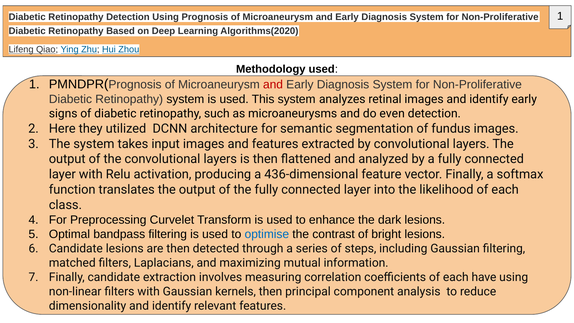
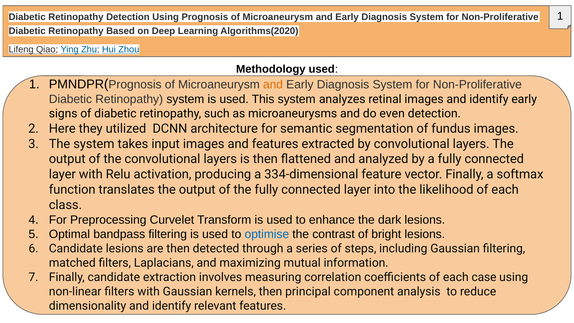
and at (273, 85) colour: red -> orange
436-dimensional: 436-dimensional -> 334-dimensional
have: have -> case
